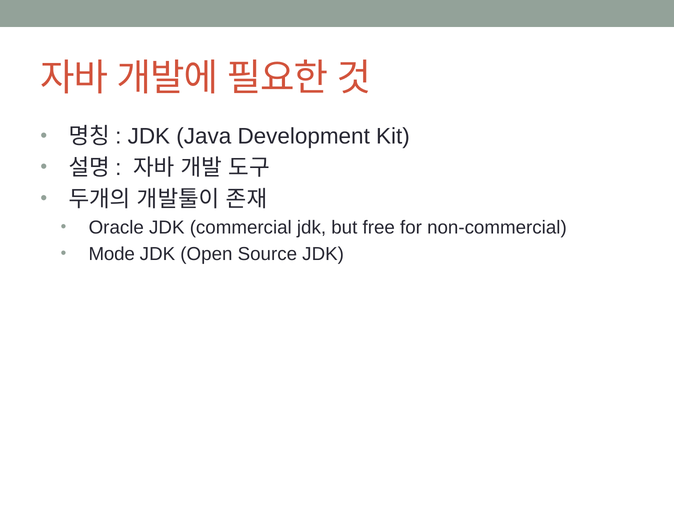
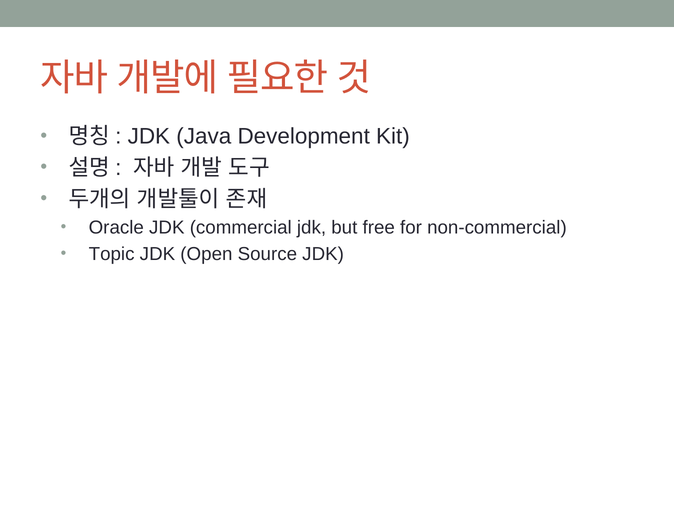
Mode: Mode -> Topic
